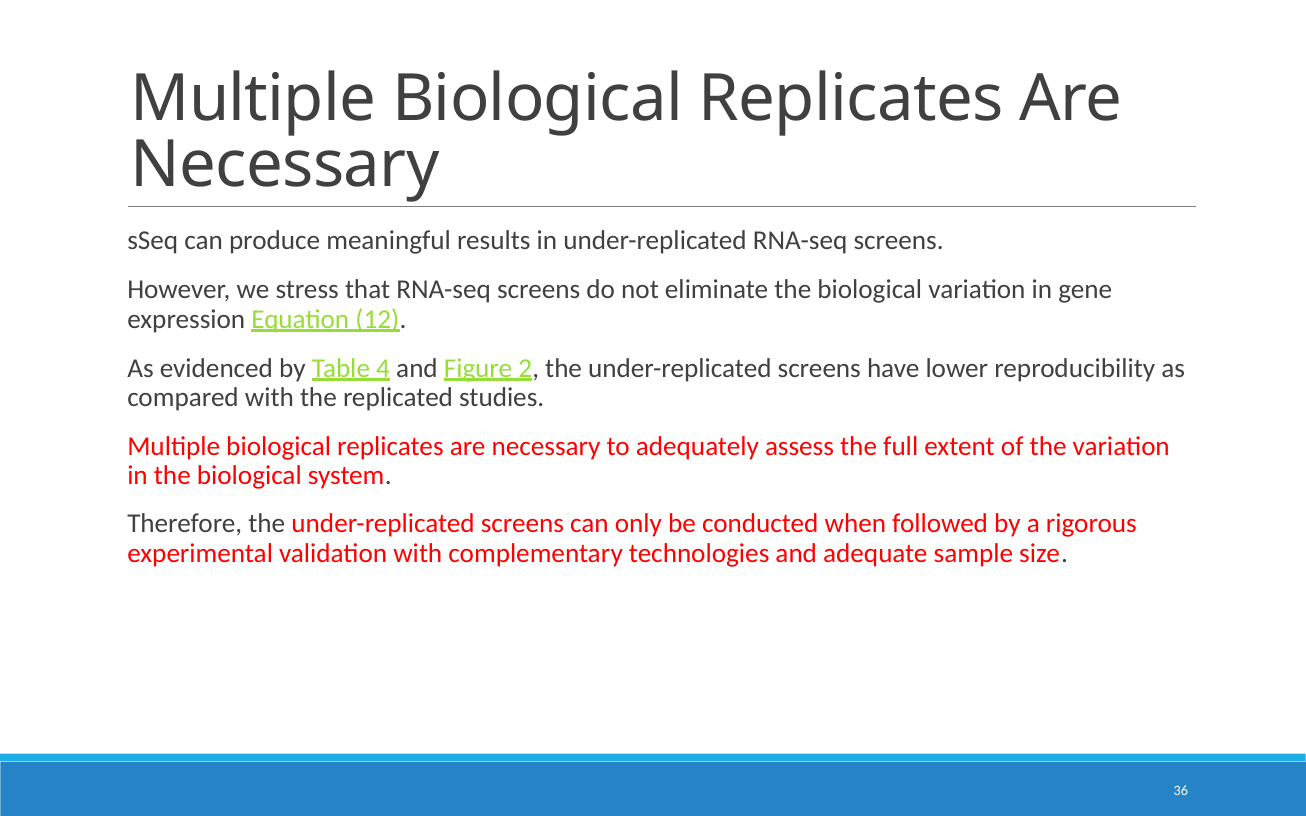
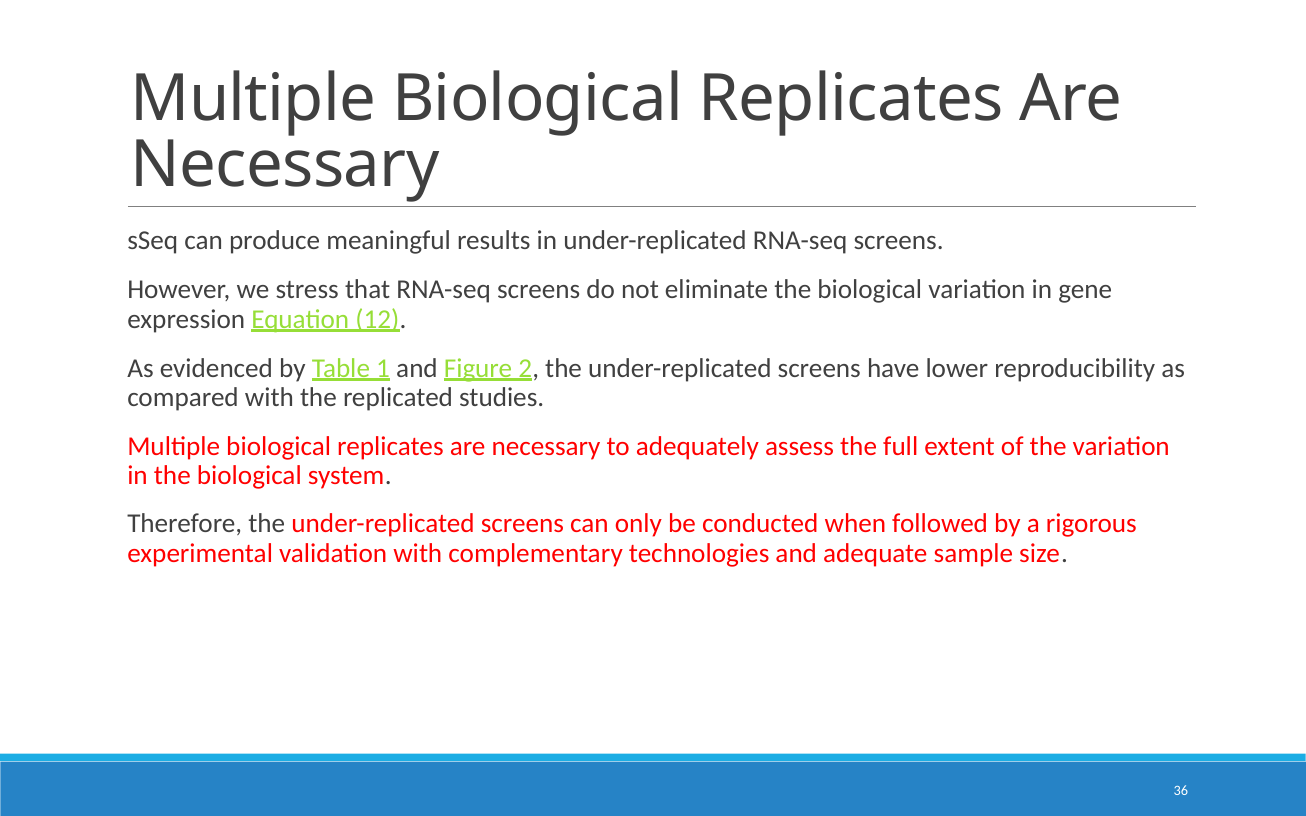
4: 4 -> 1
